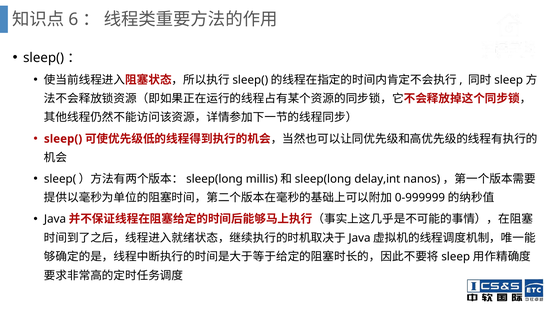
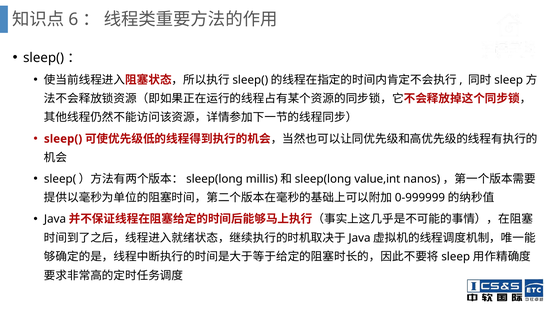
delay,int: delay,int -> value,int
